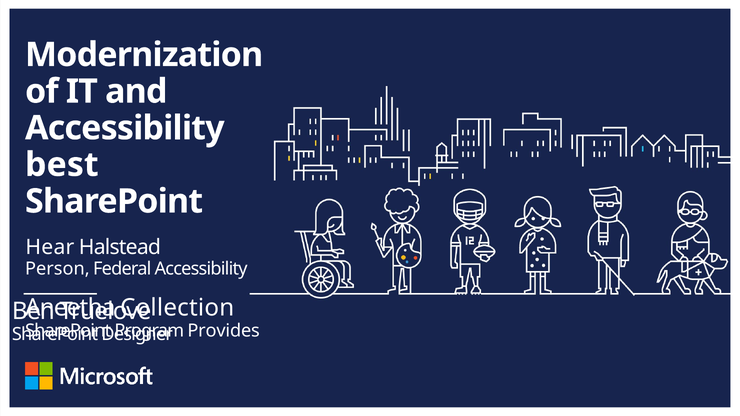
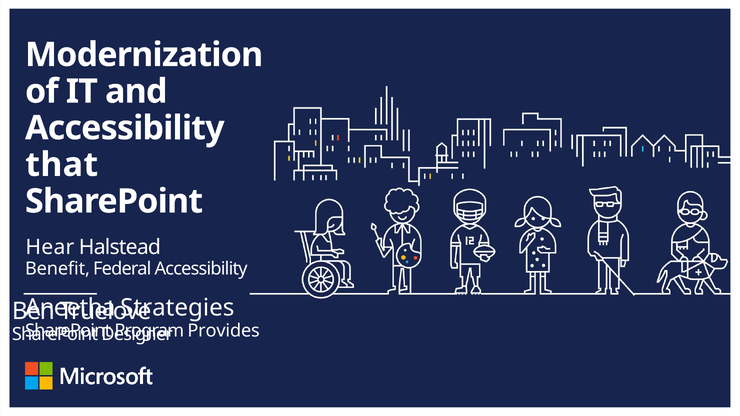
best: best -> that
Person: Person -> Benefit
Collection: Collection -> Strategies
